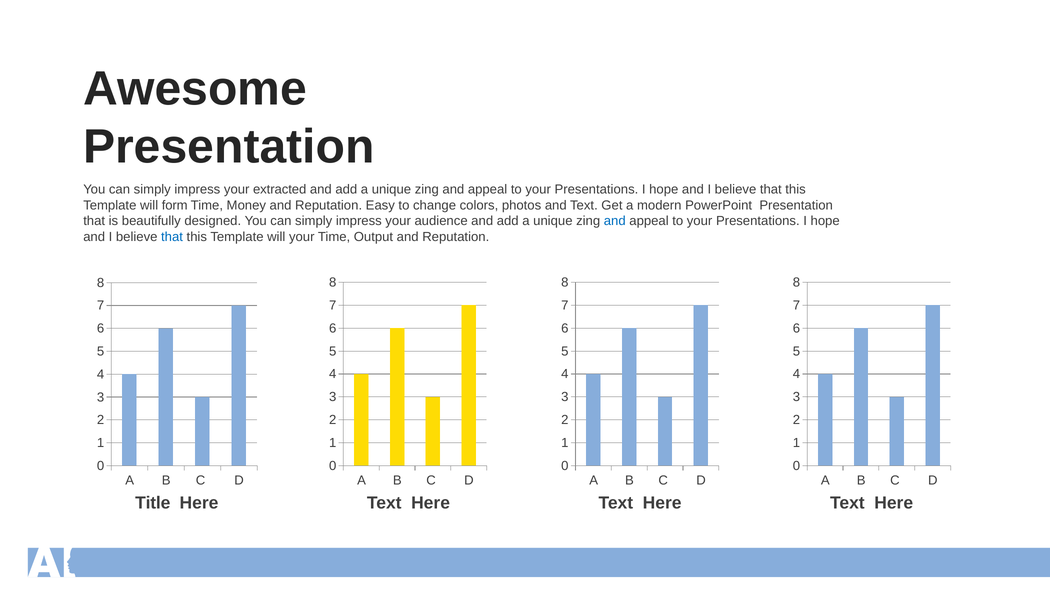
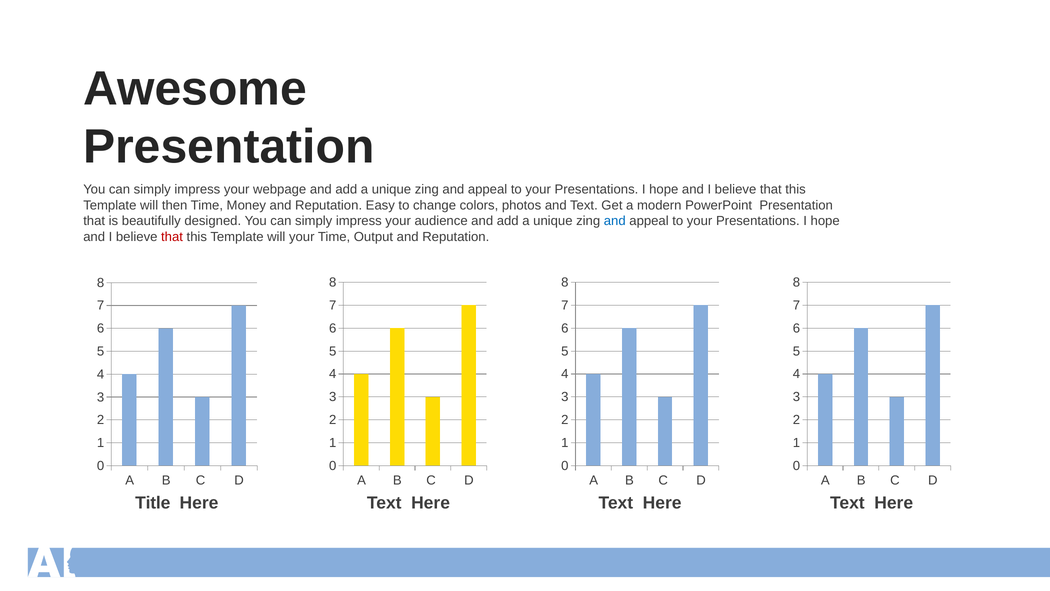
extracted: extracted -> webpage
form: form -> then
that at (172, 237) colour: blue -> red
